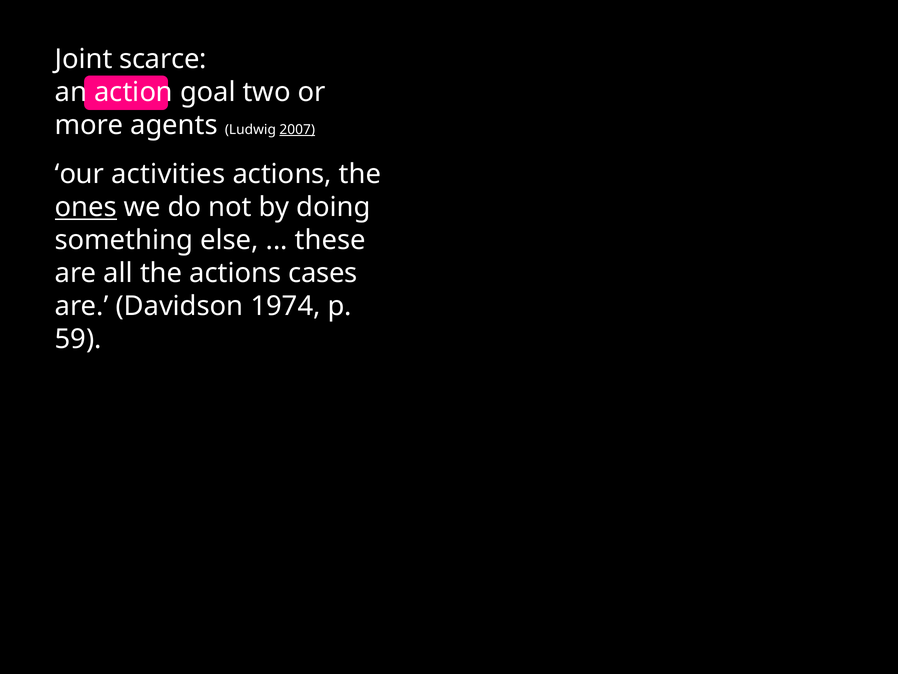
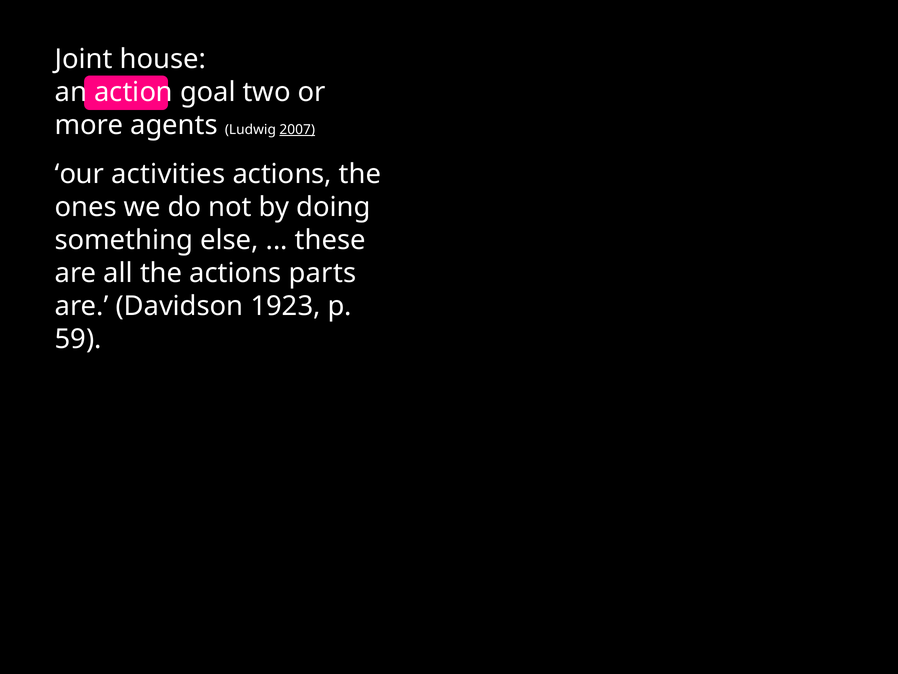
scarce: scarce -> house
ones underline: present -> none
cases: cases -> parts
1974: 1974 -> 1923
